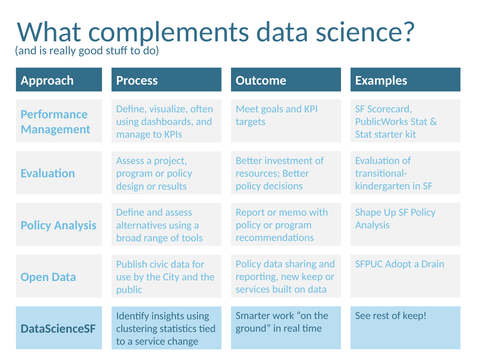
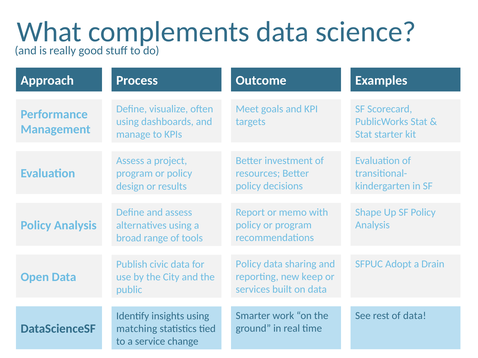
of keep: keep -> data
clustering: clustering -> matching
